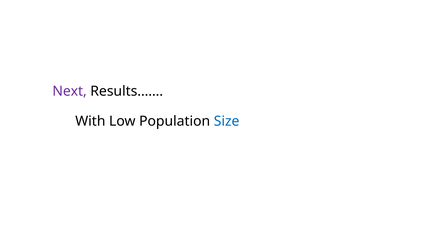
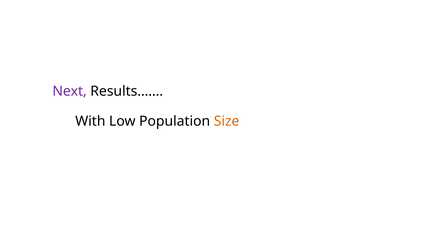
Size colour: blue -> orange
